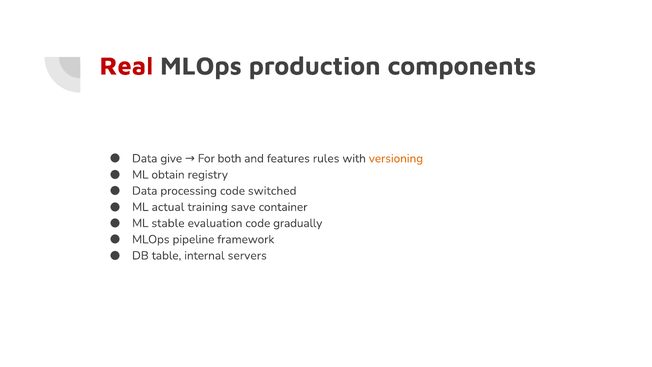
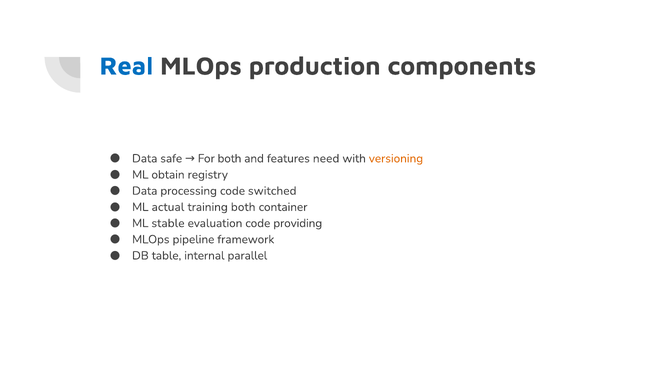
Real colour: red -> blue
give: give -> safe
rules: rules -> need
training save: save -> both
gradually: gradually -> providing
servers: servers -> parallel
